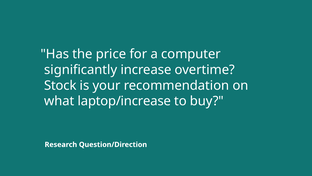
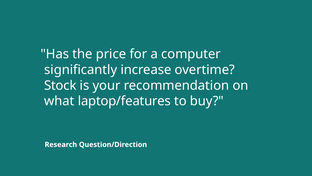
laptop/increase: laptop/increase -> laptop/features
